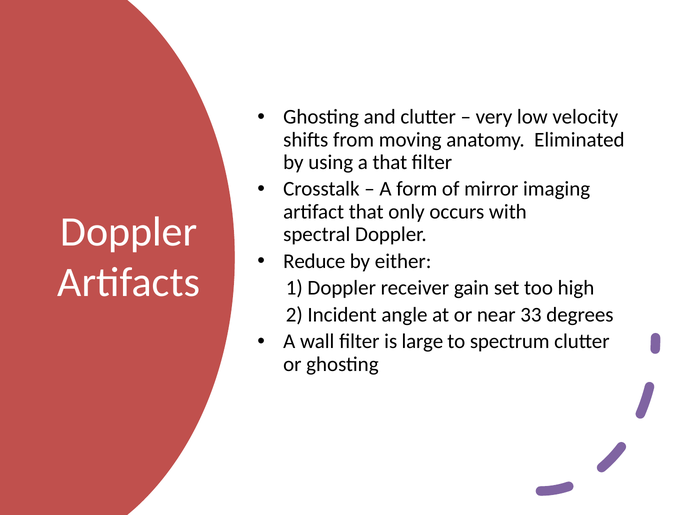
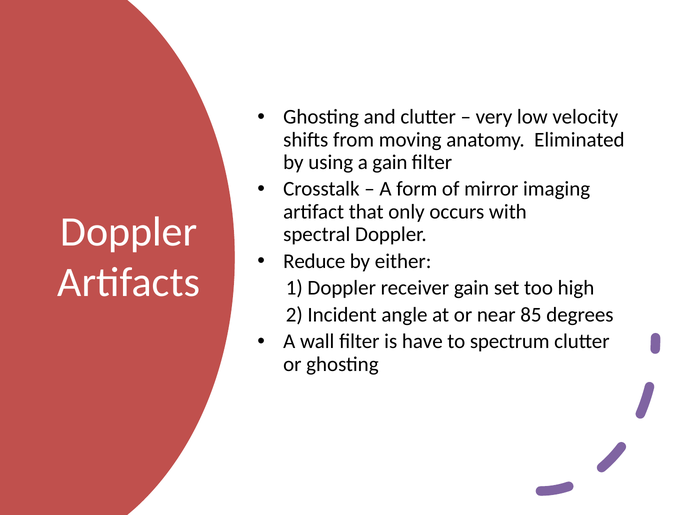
a that: that -> gain
33: 33 -> 85
large: large -> have
